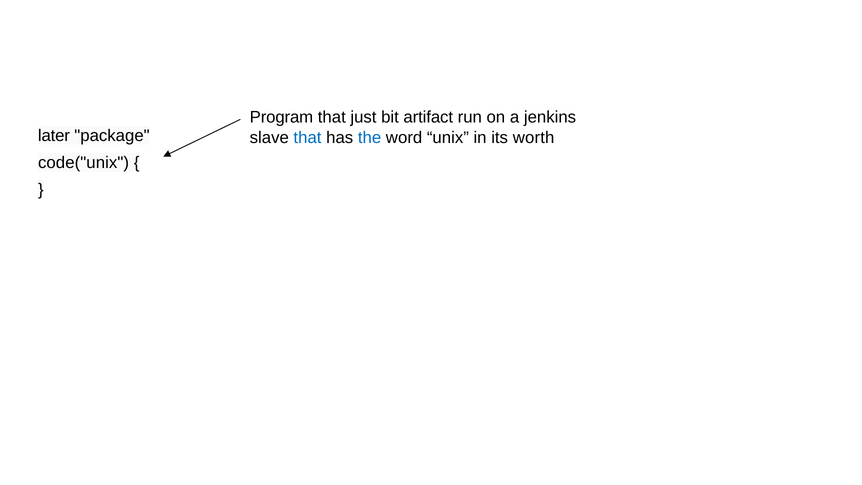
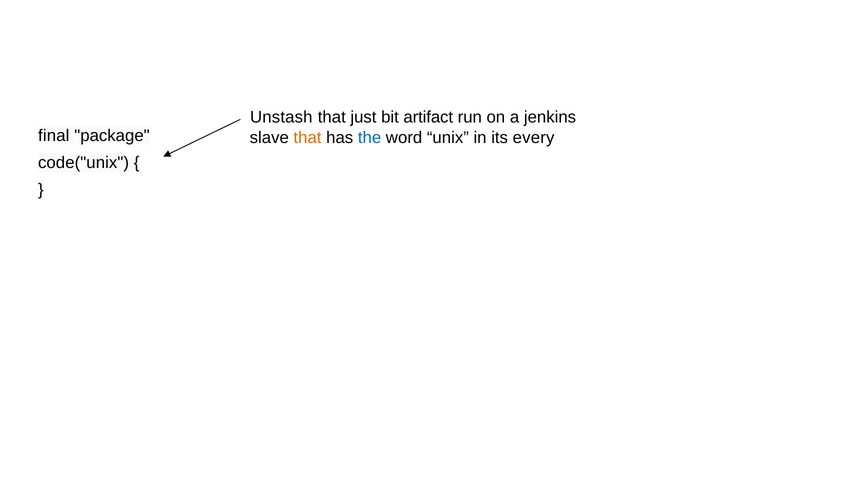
Program: Program -> Unstash
later: later -> final
that at (307, 138) colour: blue -> orange
worth: worth -> every
